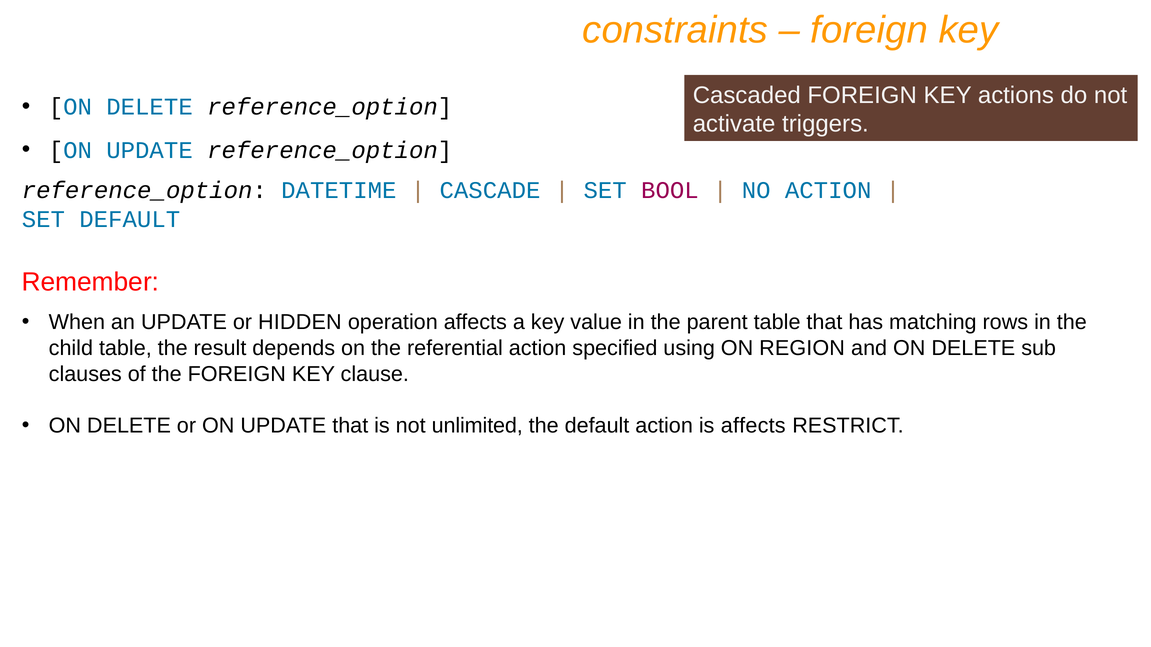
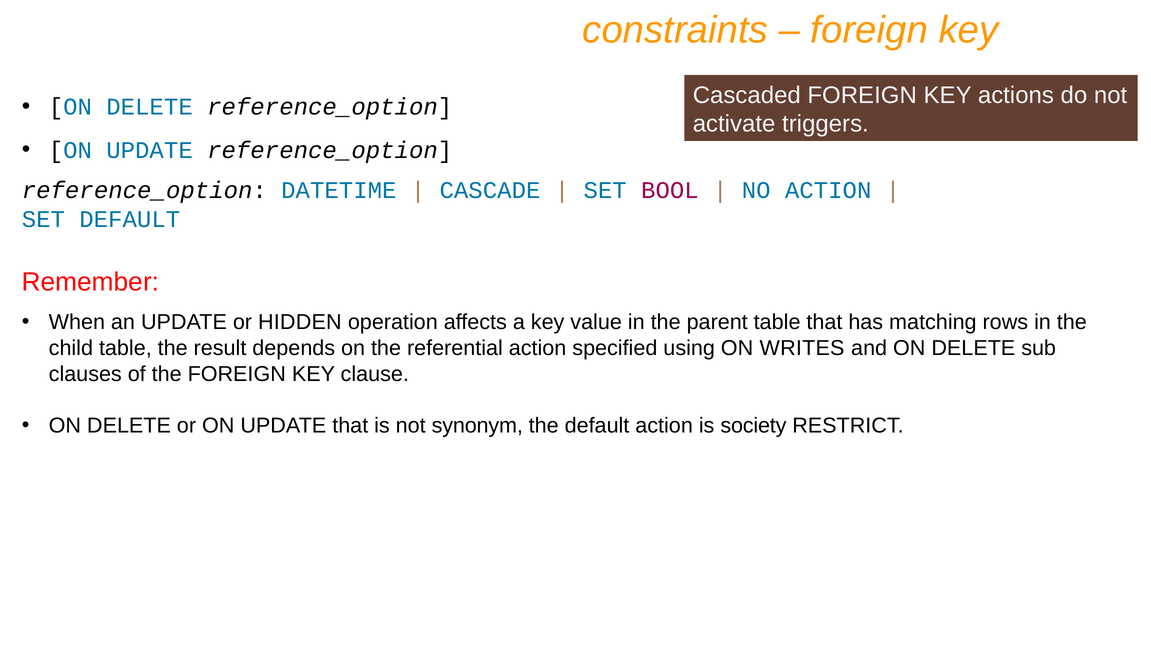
REGION: REGION -> WRITES
unlimited: unlimited -> synonym
is affects: affects -> society
